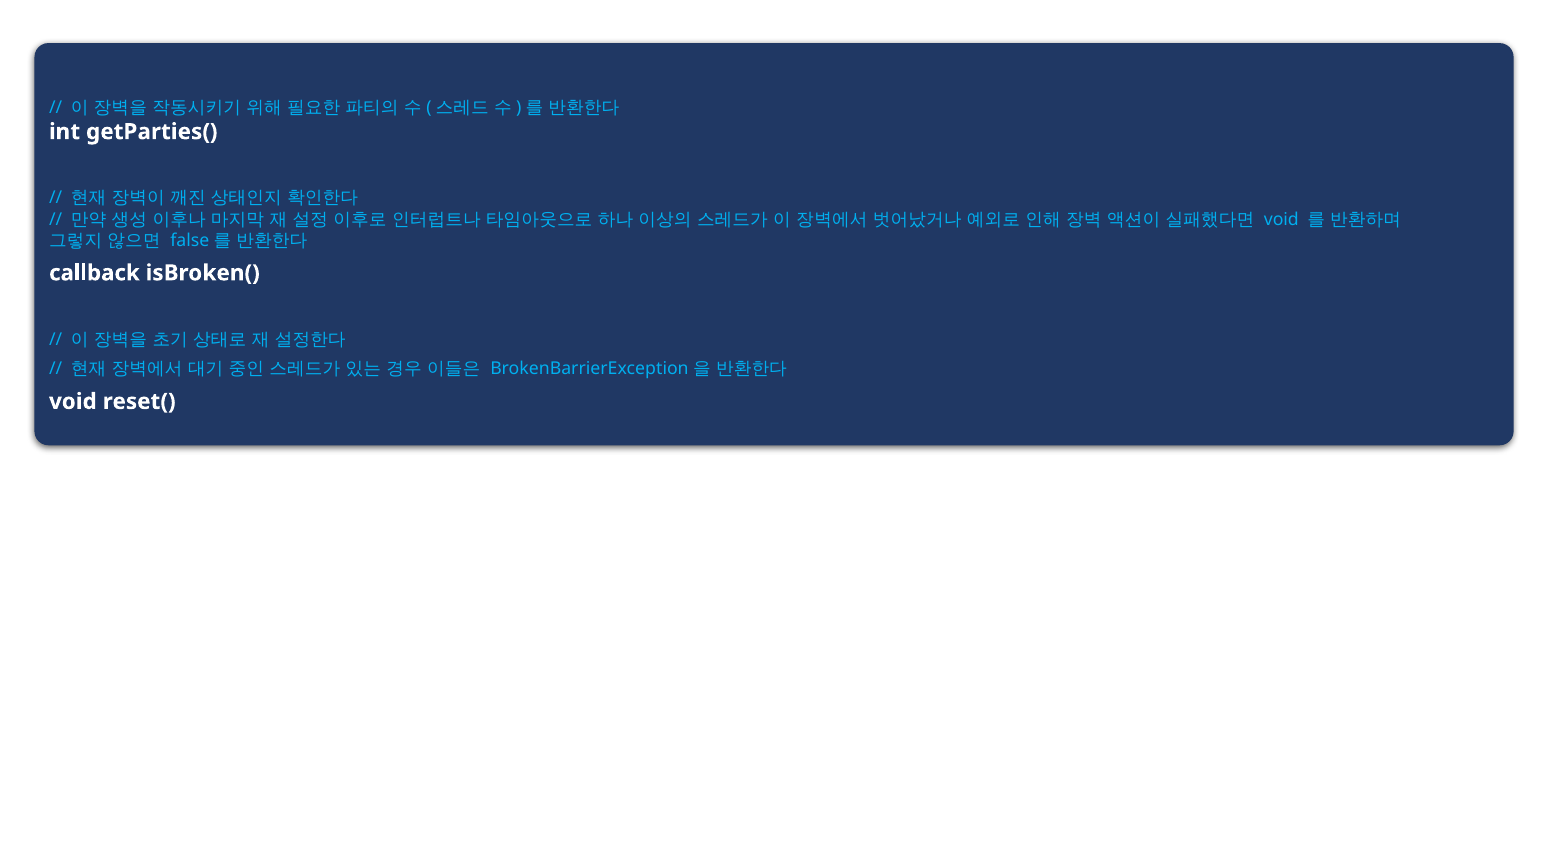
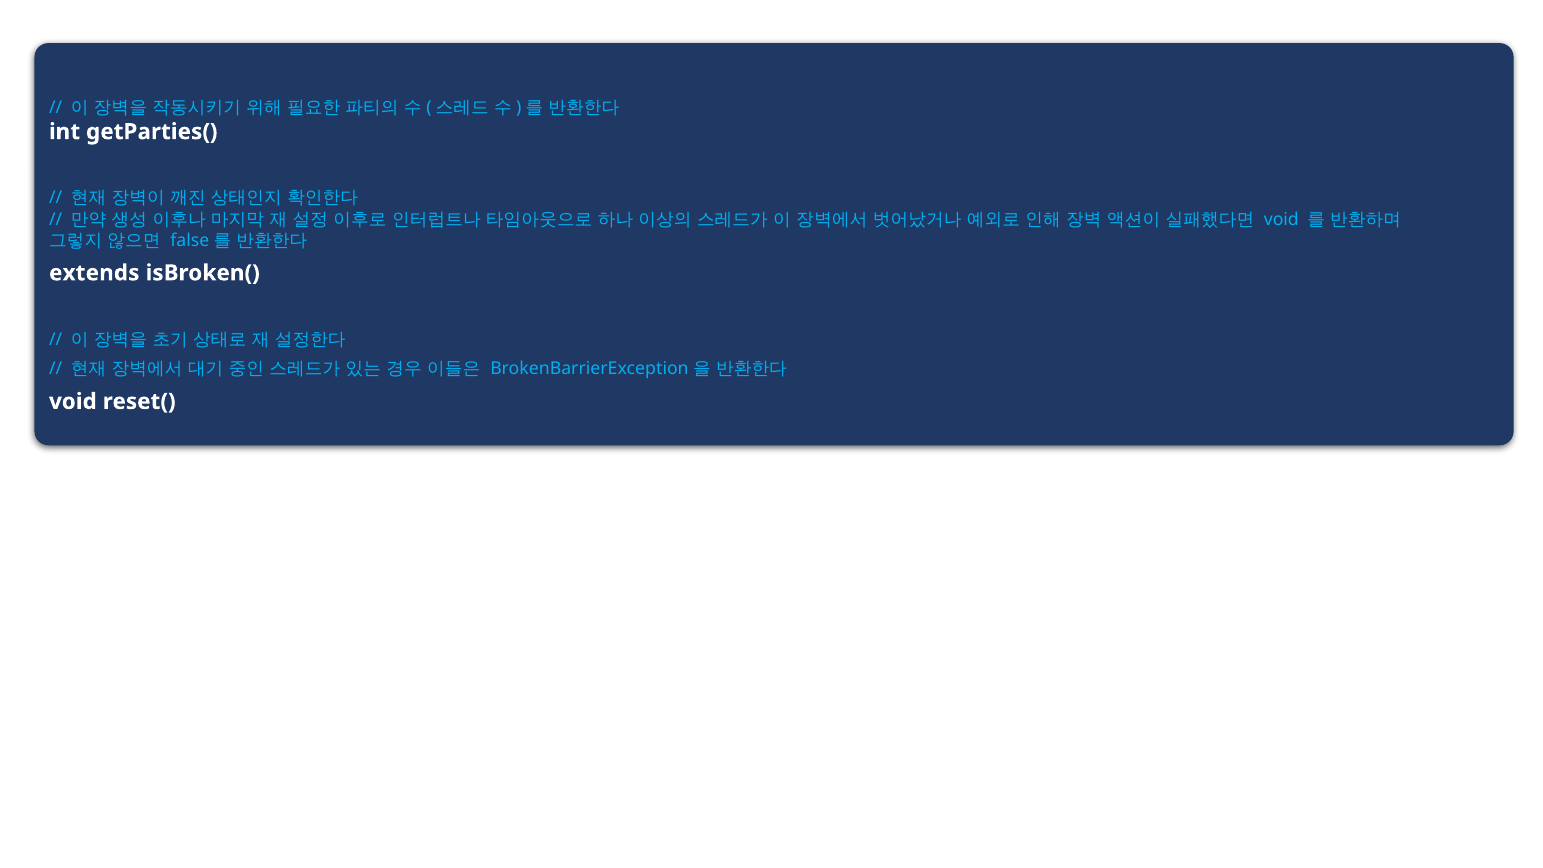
callback: callback -> extends
